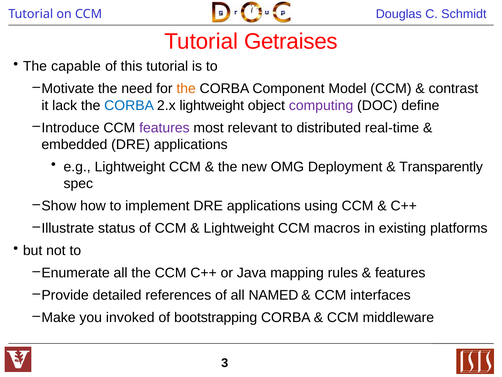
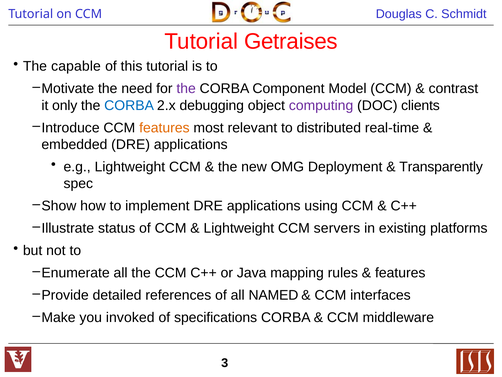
the at (186, 89) colour: orange -> purple
lack: lack -> only
2.x lightweight: lightweight -> debugging
define: define -> clients
features at (164, 128) colour: purple -> orange
macros: macros -> servers
bootstrapping: bootstrapping -> specifications
